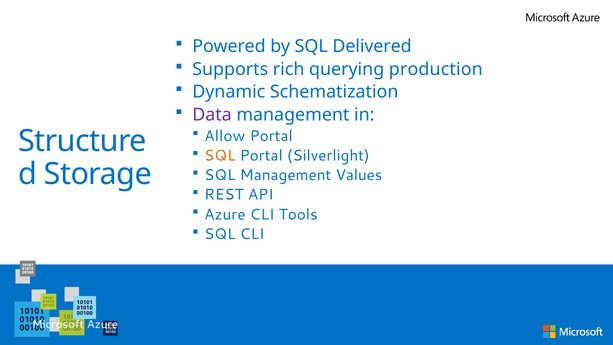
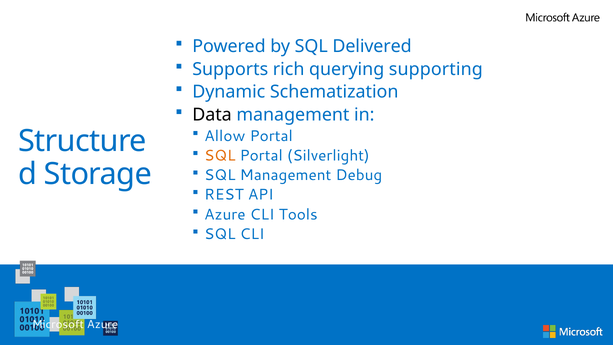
production: production -> supporting
Data colour: purple -> black
Values: Values -> Debug
